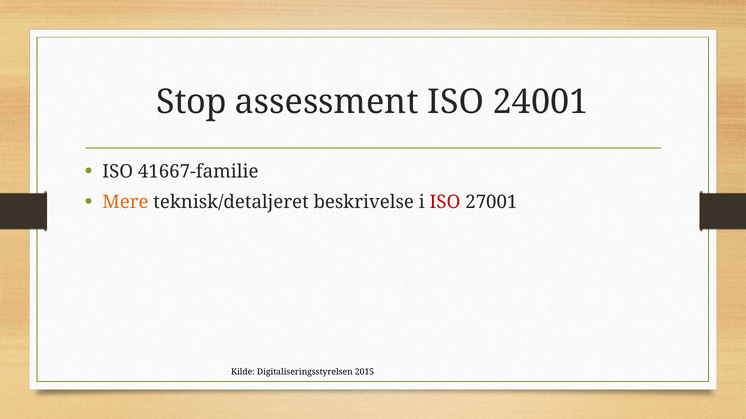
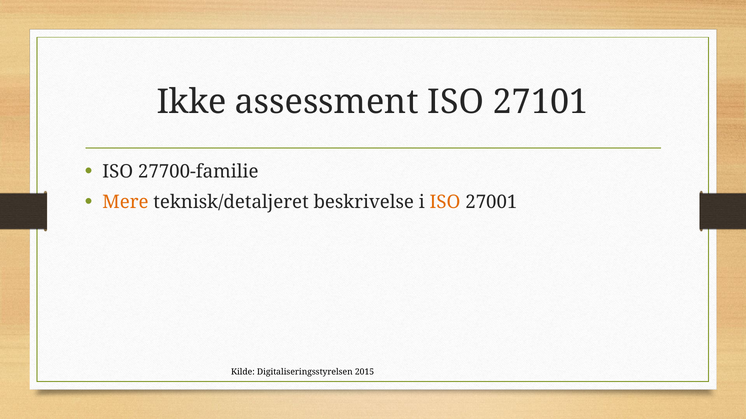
Stop: Stop -> Ikke
24001: 24001 -> 27101
41667-familie: 41667-familie -> 27700-familie
ISO at (445, 203) colour: red -> orange
